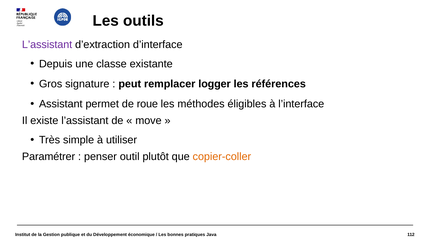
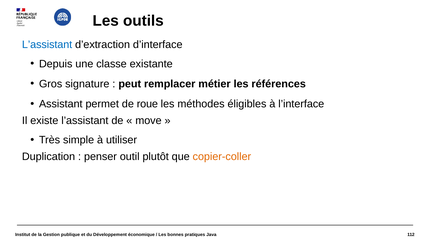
L’assistant at (47, 44) colour: purple -> blue
logger: logger -> métier
Paramétrer: Paramétrer -> Duplication
